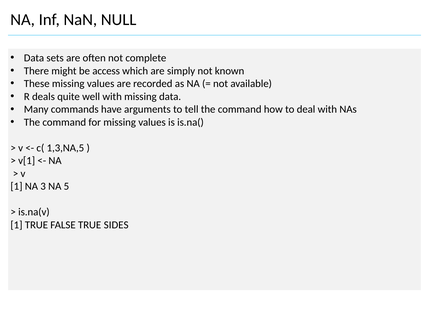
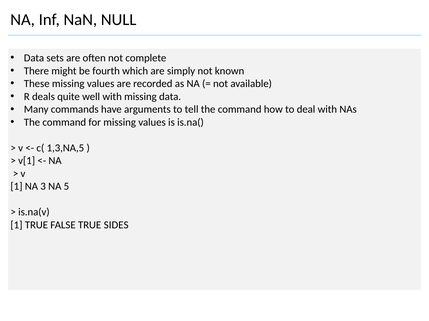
access: access -> fourth
